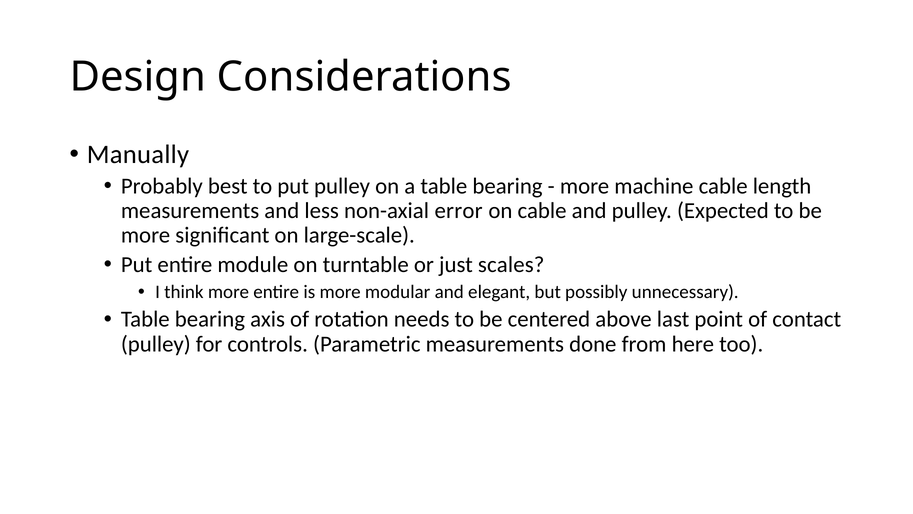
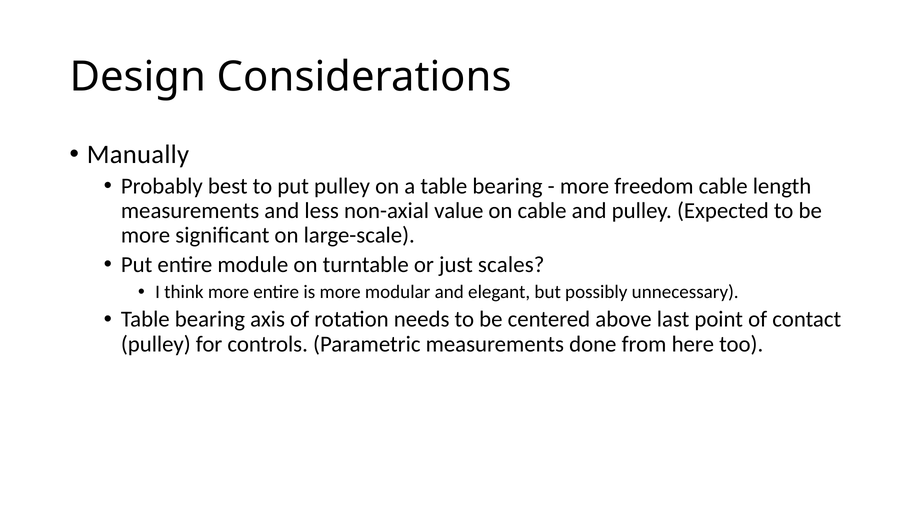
machine: machine -> freedom
error: error -> value
